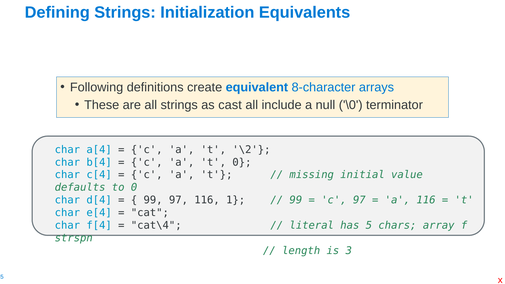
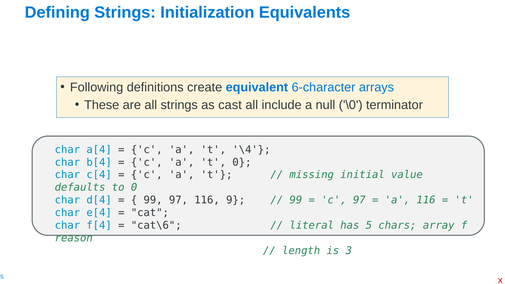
8-character: 8-character -> 6-character
\2: \2 -> \4
1: 1 -> 9
cat\4: cat\4 -> cat\6
strspn: strspn -> reason
